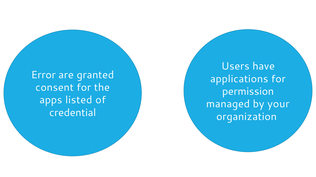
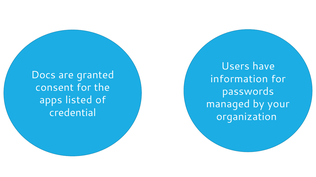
Error: Error -> Docs
applications: applications -> information
permission: permission -> passwords
